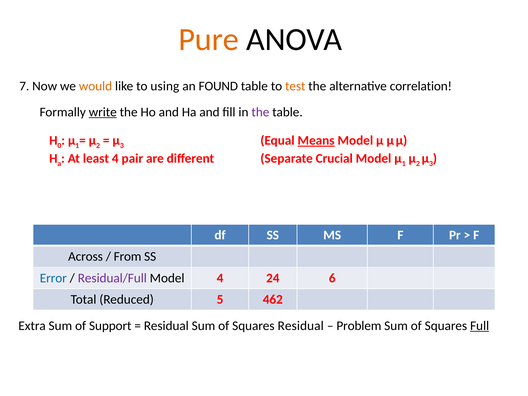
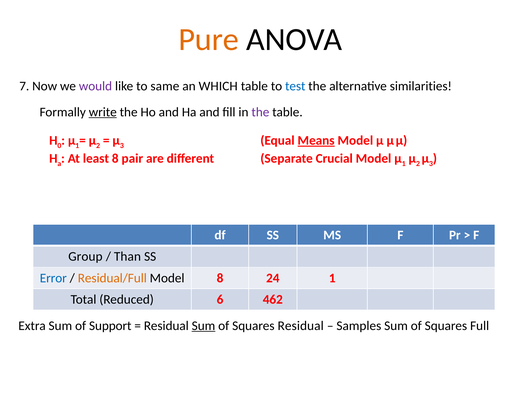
would colour: orange -> purple
using: using -> same
FOUND: FOUND -> WHICH
test colour: orange -> blue
correlation: correlation -> similarities
least 4: 4 -> 8
Across: Across -> Group
From: From -> Than
Residual/Full colour: purple -> orange
Model 4: 4 -> 8
24 6: 6 -> 1
5: 5 -> 6
Sum at (203, 326) underline: none -> present
Problem: Problem -> Samples
Full underline: present -> none
